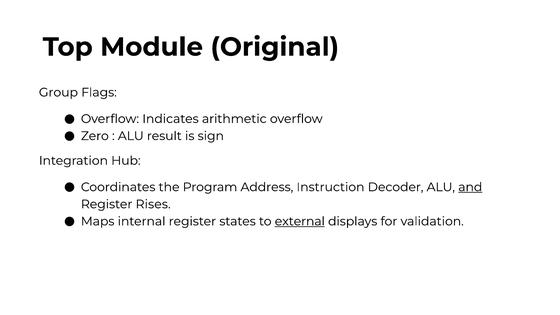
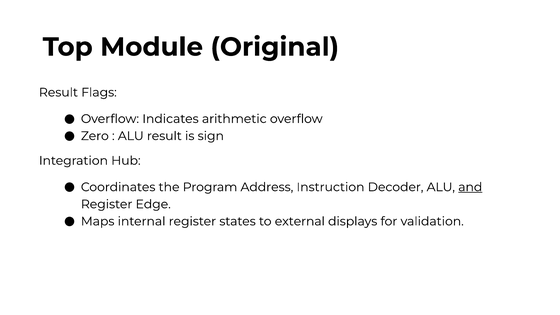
Group at (58, 92): Group -> Result
Rises: Rises -> Edge
external underline: present -> none
